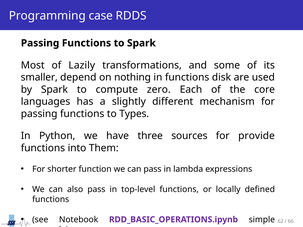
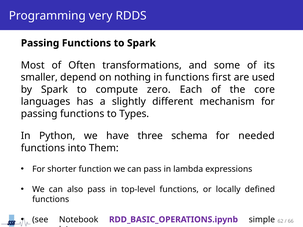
case: case -> very
Lazily: Lazily -> Often
disk: disk -> first
sources: sources -> schema
provide: provide -> needed
